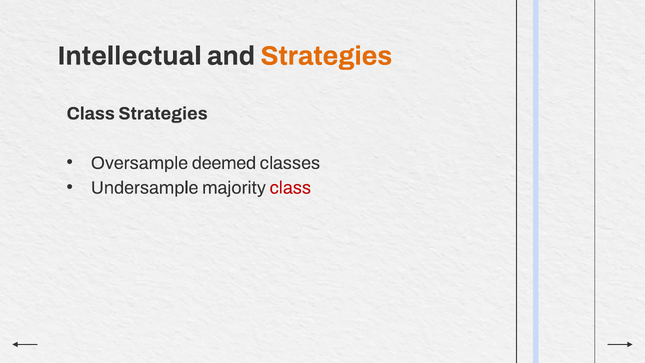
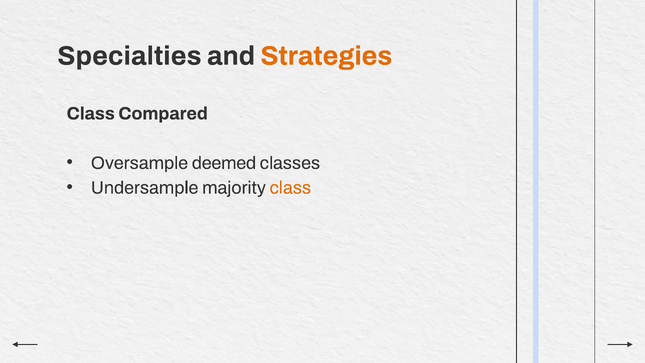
Intellectual: Intellectual -> Specialties
Class Strategies: Strategies -> Compared
class at (290, 188) colour: red -> orange
